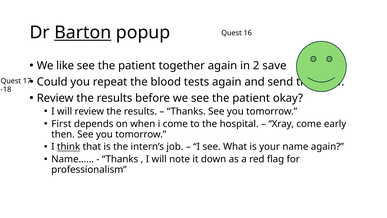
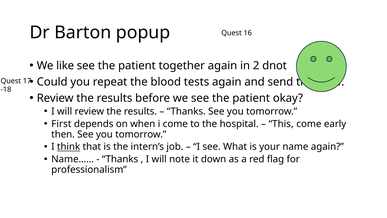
Barton underline: present -> none
save: save -> dnot
Xray: Xray -> This
